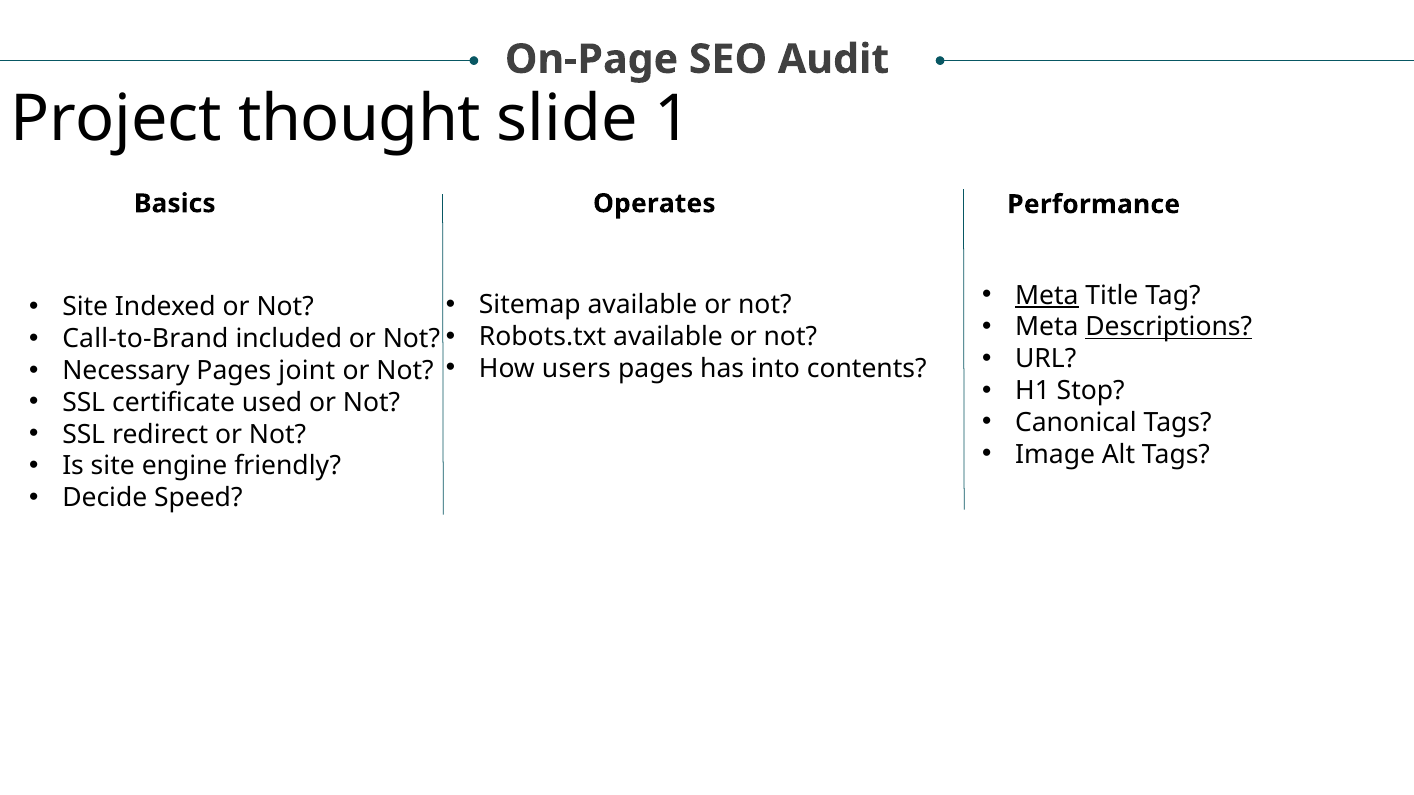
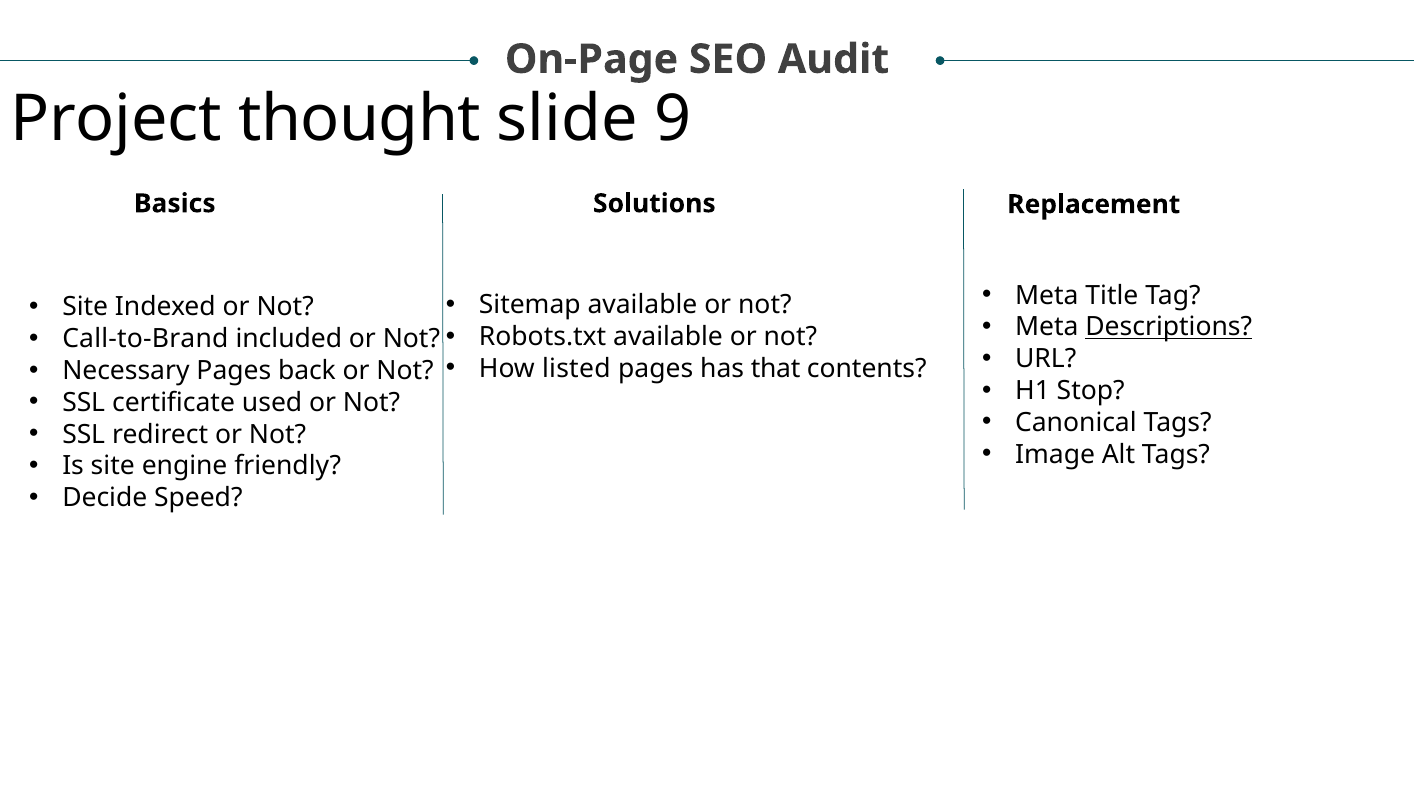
1: 1 -> 9
Operates: Operates -> Solutions
Performance: Performance -> Replacement
Meta at (1047, 295) underline: present -> none
users: users -> listed
into: into -> that
joint: joint -> back
